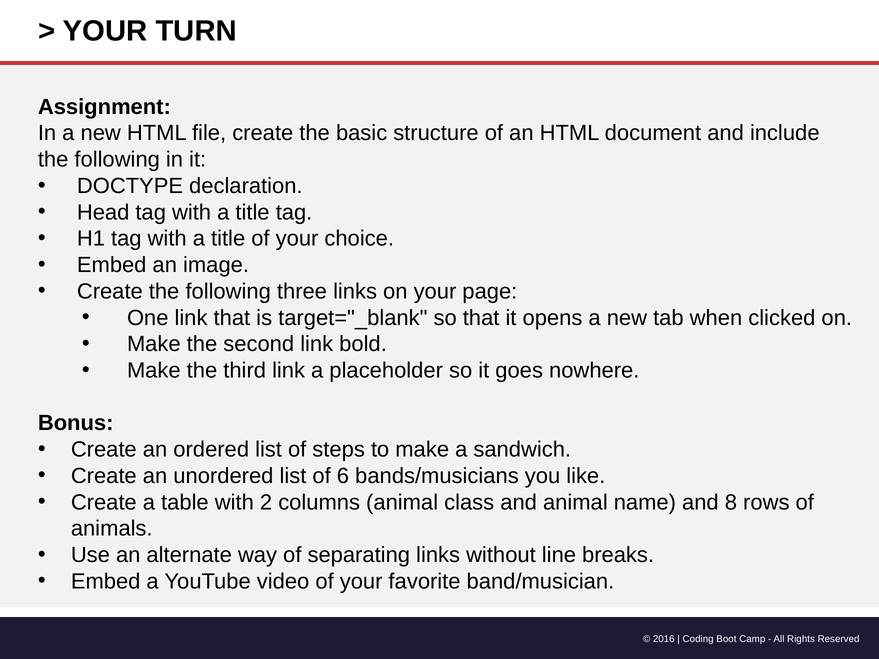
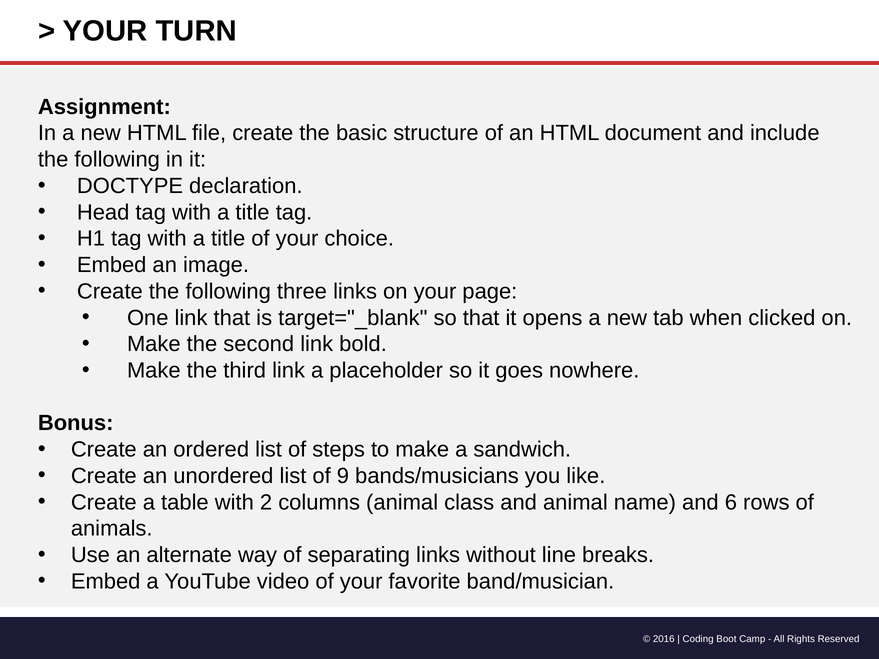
6: 6 -> 9
8: 8 -> 6
